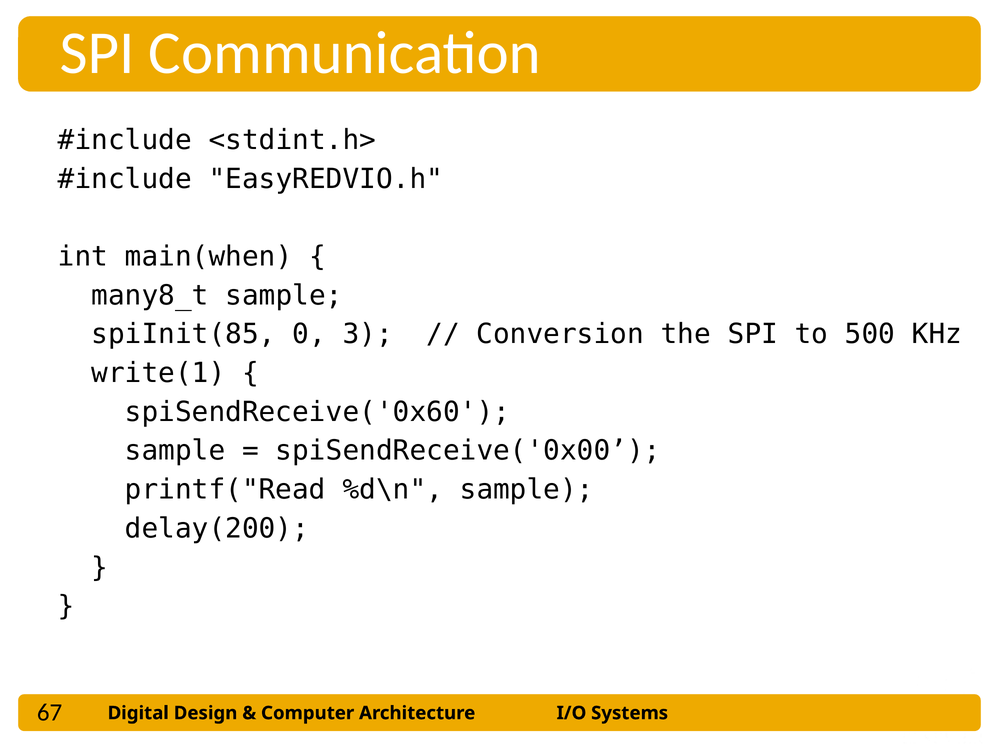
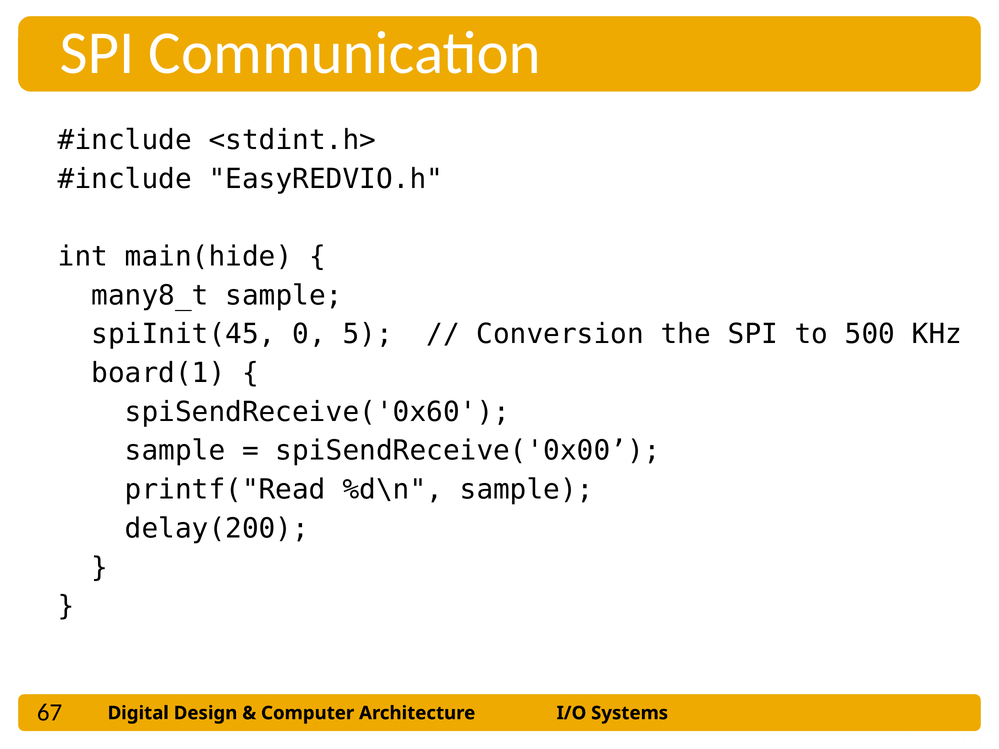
main(when: main(when -> main(hide
spiInit(85: spiInit(85 -> spiInit(45
3: 3 -> 5
write(1: write(1 -> board(1
